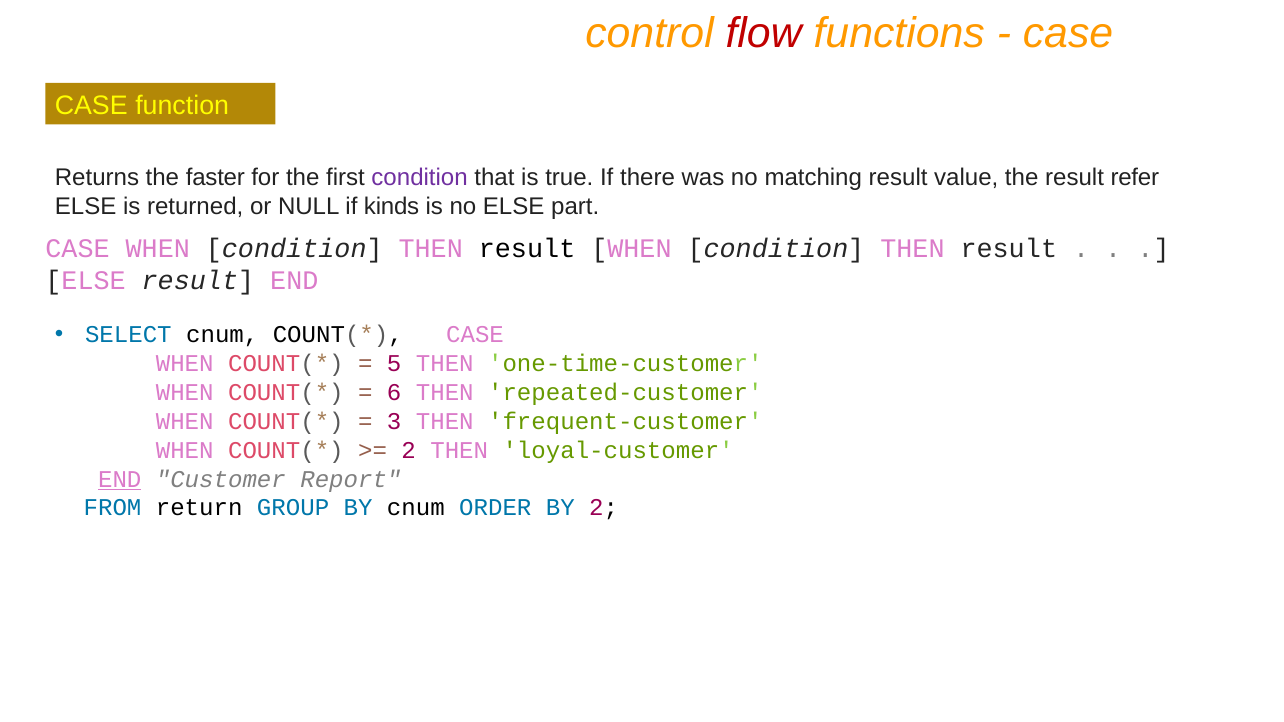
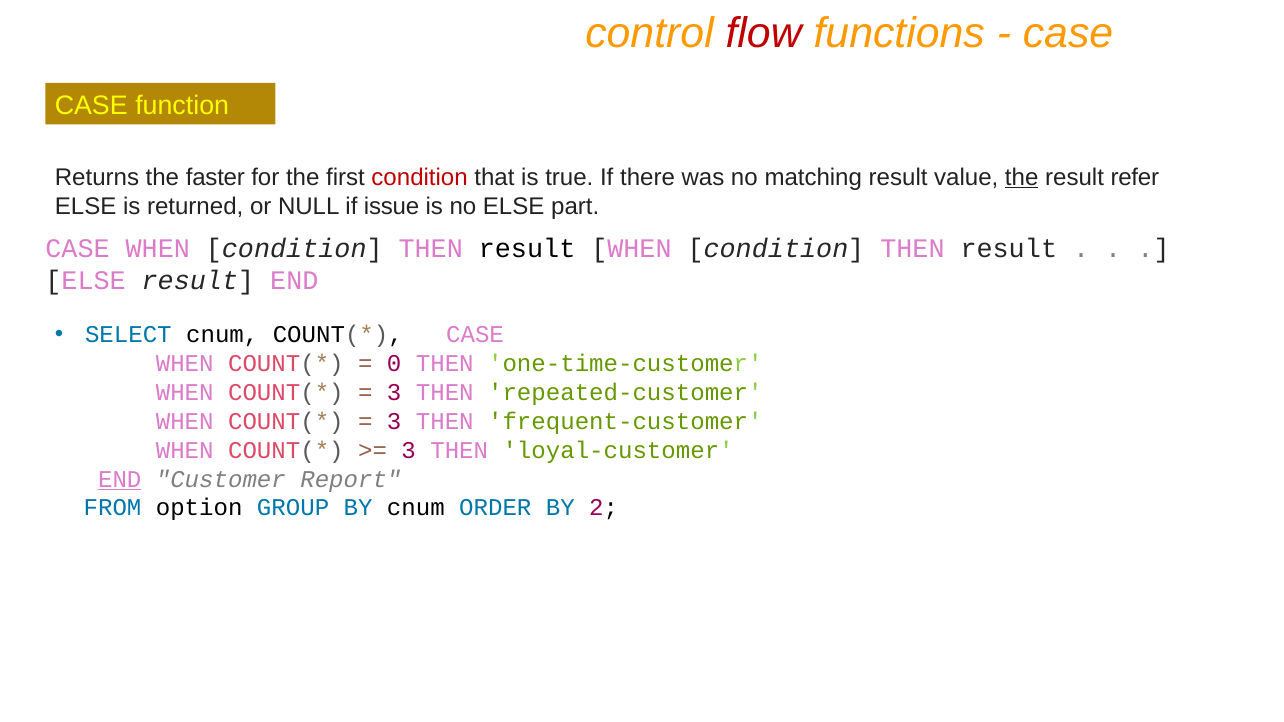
condition at (420, 177) colour: purple -> red
the at (1022, 177) underline: none -> present
kinds: kinds -> issue
5: 5 -> 0
6 at (394, 393): 6 -> 3
2 at (409, 450): 2 -> 3
return: return -> option
